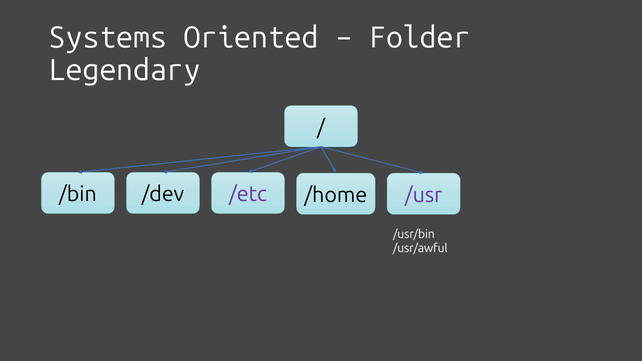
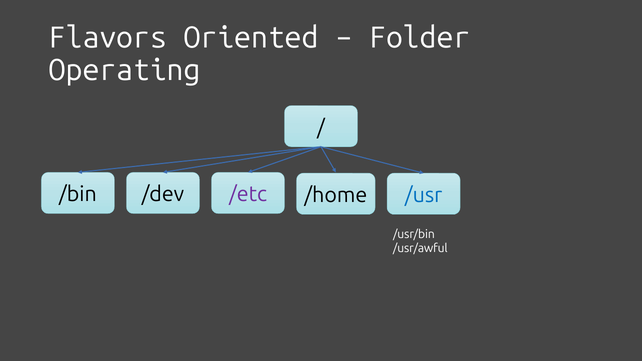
Systems: Systems -> Flavors
Legendary: Legendary -> Operating
/usr colour: purple -> blue
